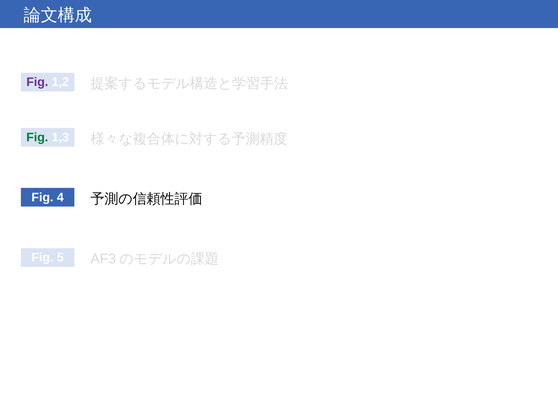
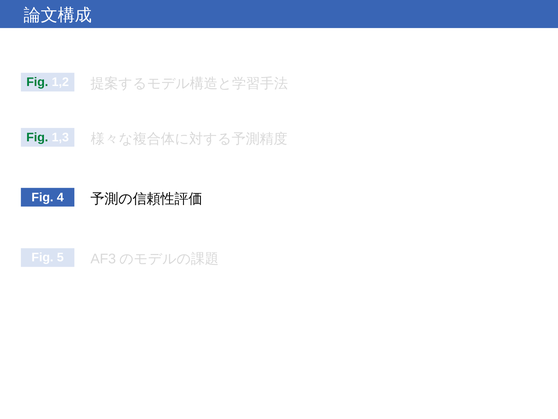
Fig at (37, 82) colour: purple -> green
